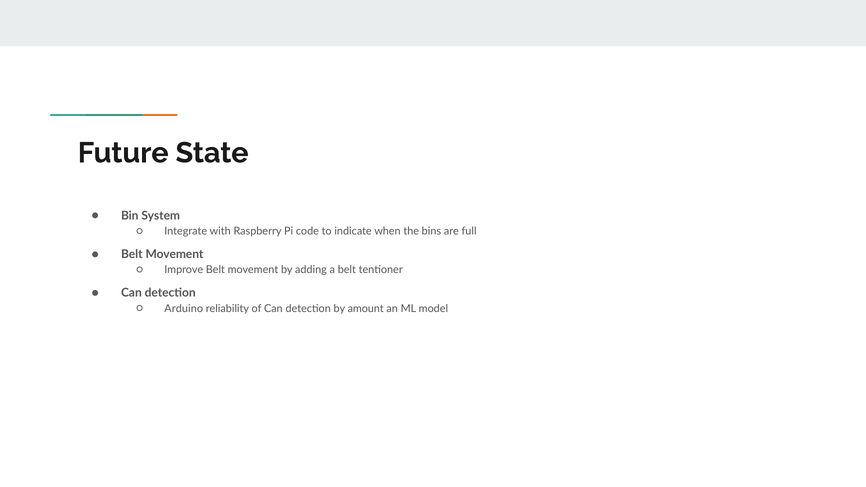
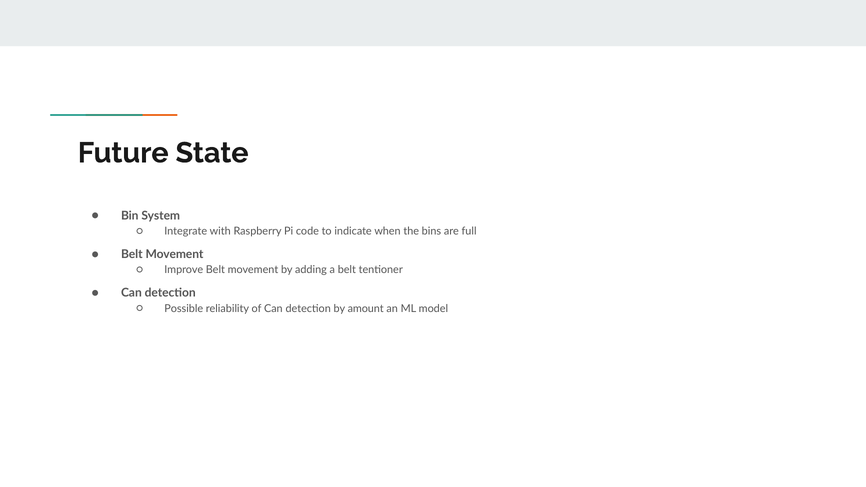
Arduino: Arduino -> Possible
